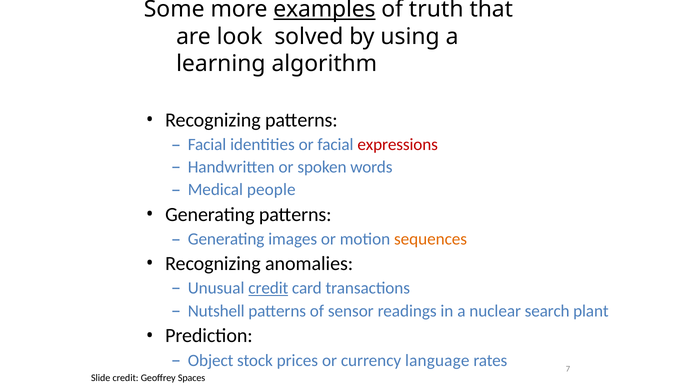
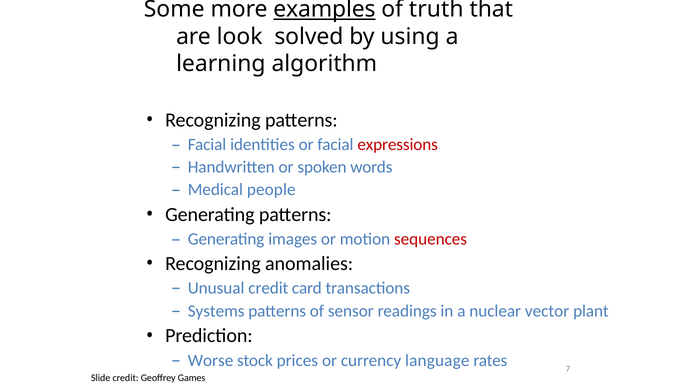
sequences colour: orange -> red
credit at (268, 288) underline: present -> none
Nutshell: Nutshell -> Systems
search: search -> vector
Object: Object -> Worse
Spaces: Spaces -> Games
